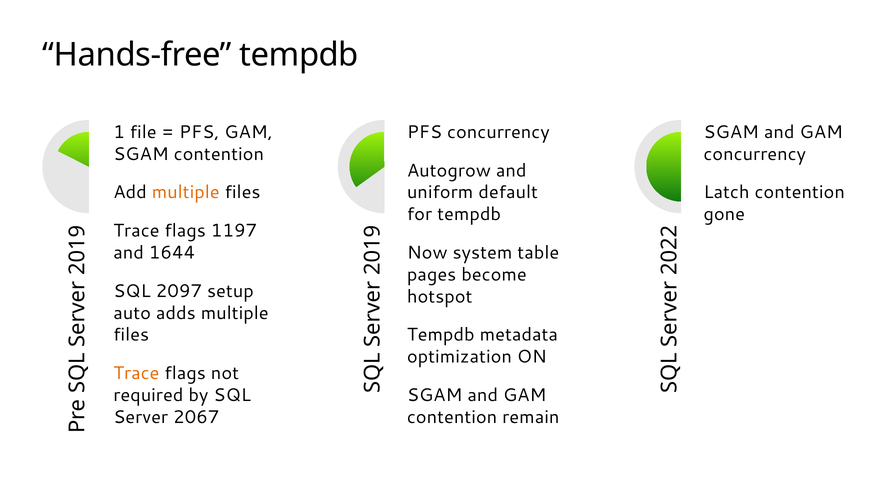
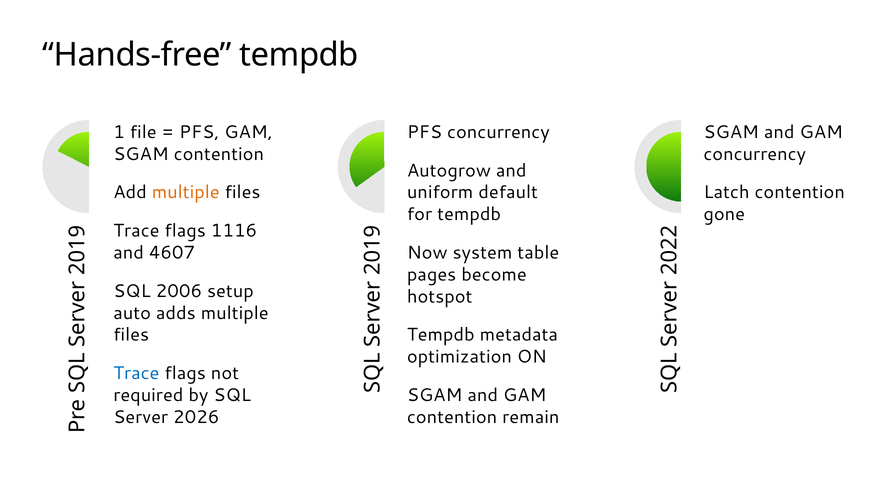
1197: 1197 -> 1116
1644: 1644 -> 4607
2097: 2097 -> 2006
Trace at (136, 373) colour: orange -> blue
2067: 2067 -> 2026
